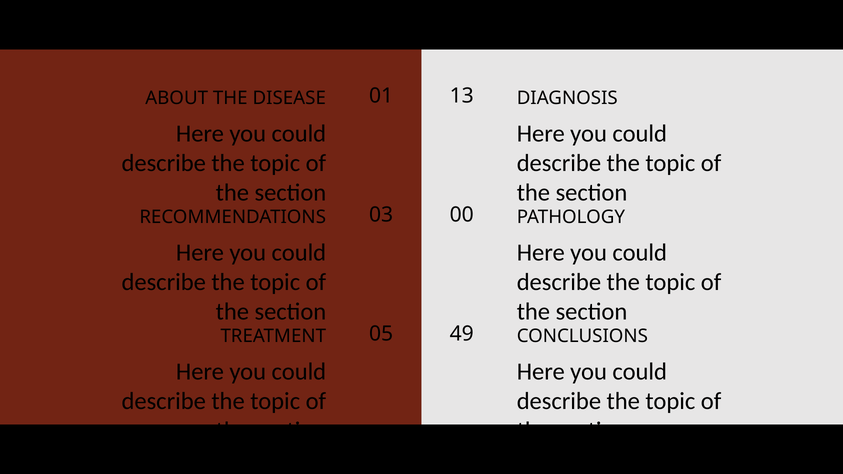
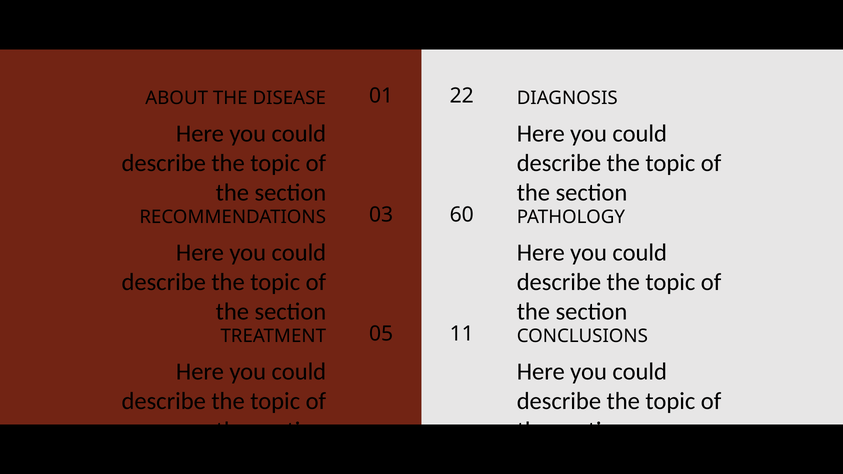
13: 13 -> 22
00: 00 -> 60
49: 49 -> 11
